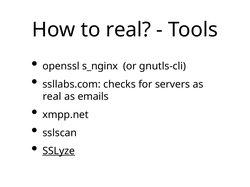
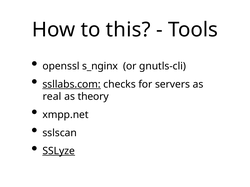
to real: real -> this
ssllabs.com underline: none -> present
emails: emails -> theory
